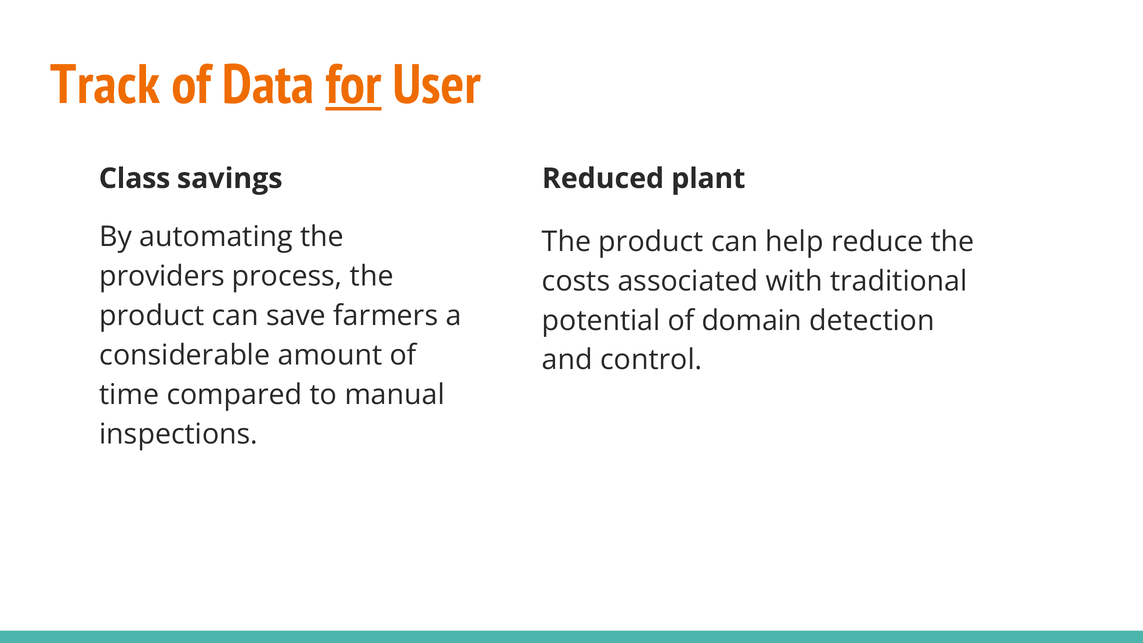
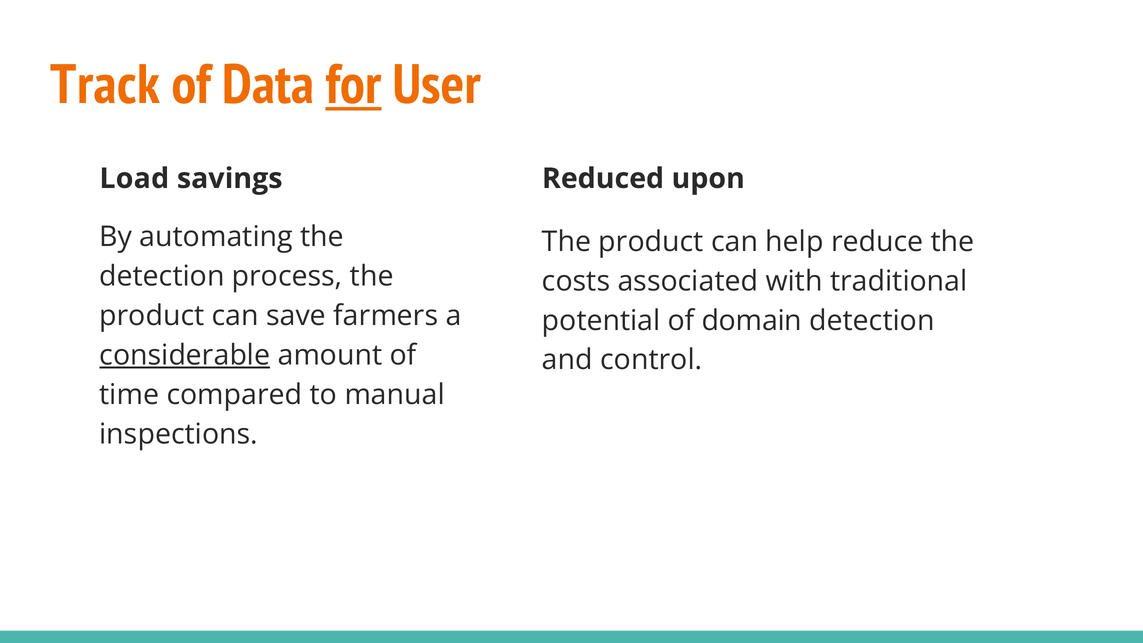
Class: Class -> Load
plant: plant -> upon
providers at (162, 276): providers -> detection
considerable underline: none -> present
